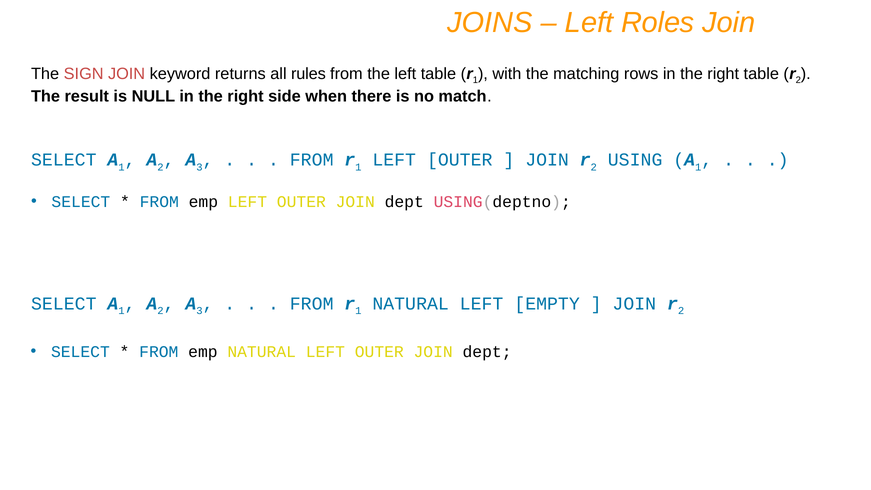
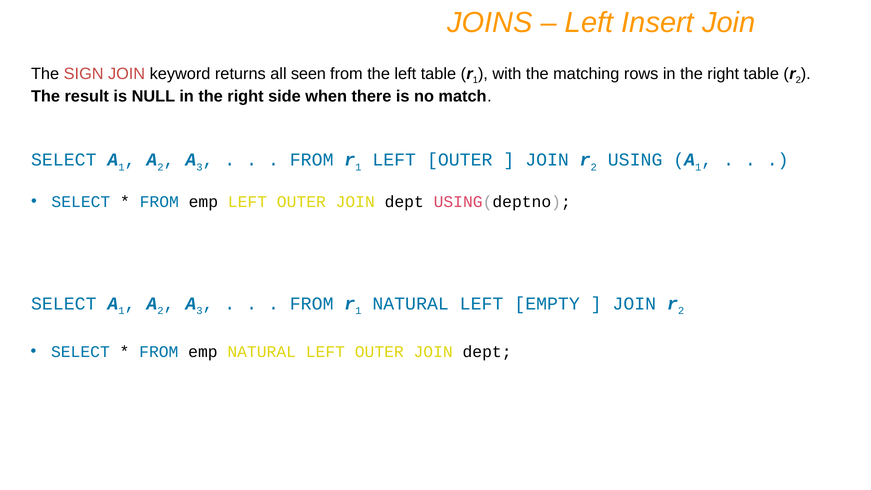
Roles: Roles -> Insert
rules: rules -> seen
